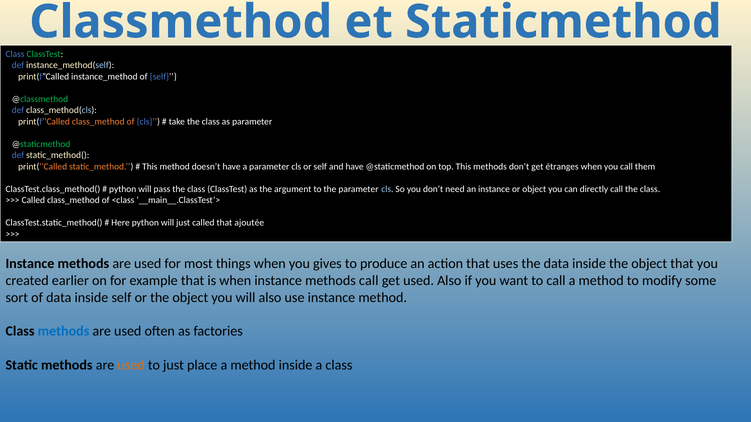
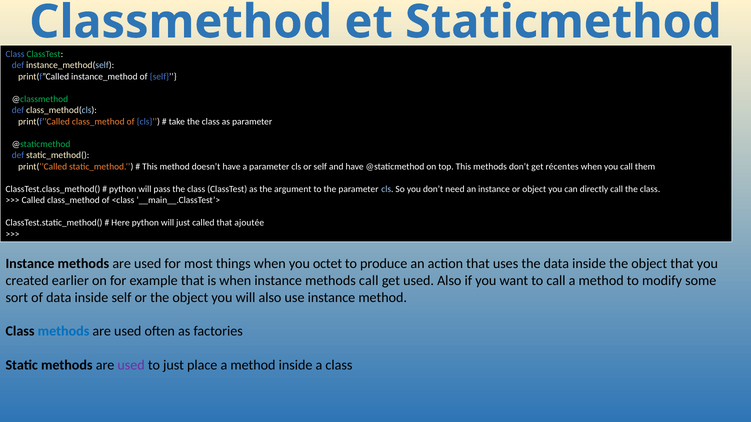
étranges: étranges -> récentes
gives: gives -> octet
used at (131, 365) colour: orange -> purple
